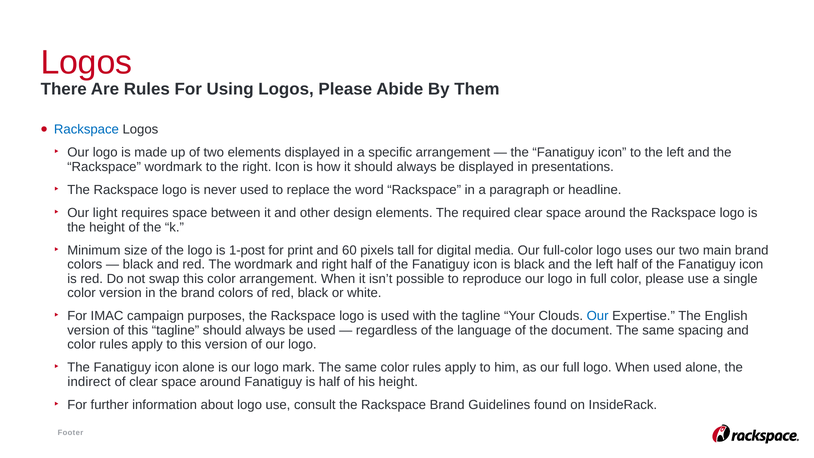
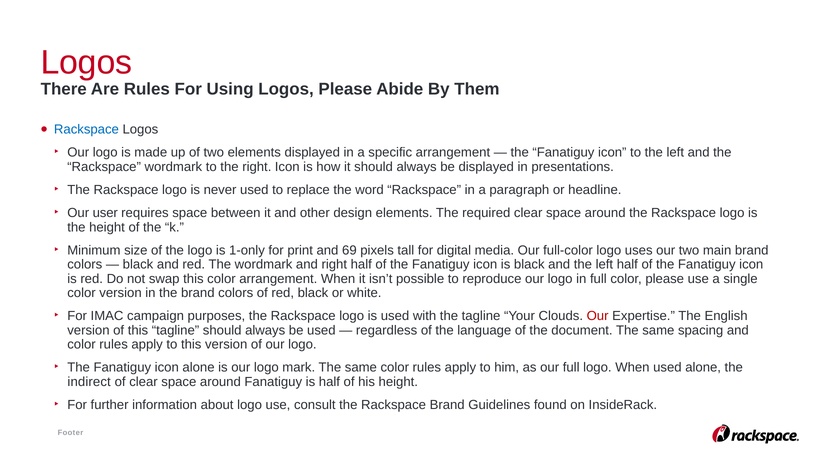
light: light -> user
1-post: 1-post -> 1-only
60: 60 -> 69
Our at (598, 316) colour: blue -> red
